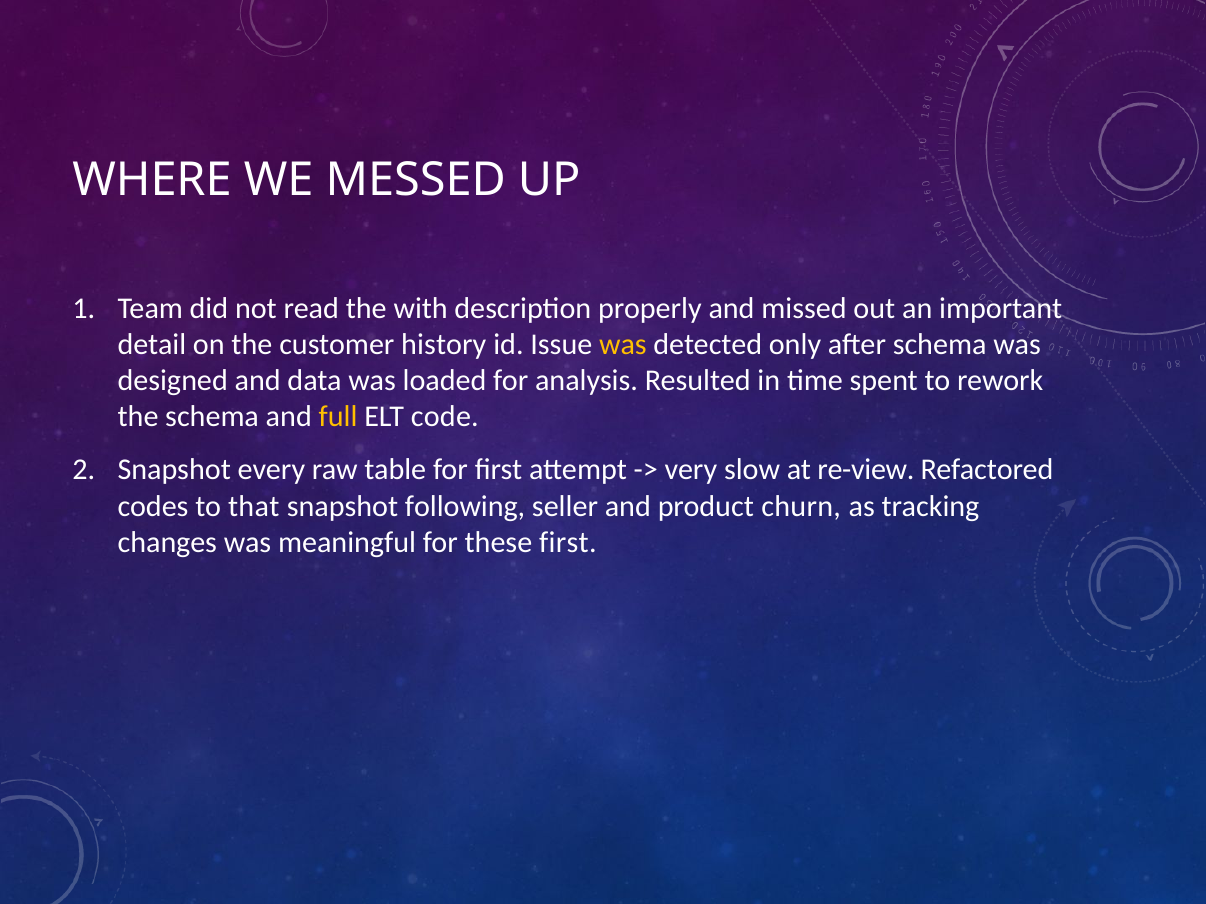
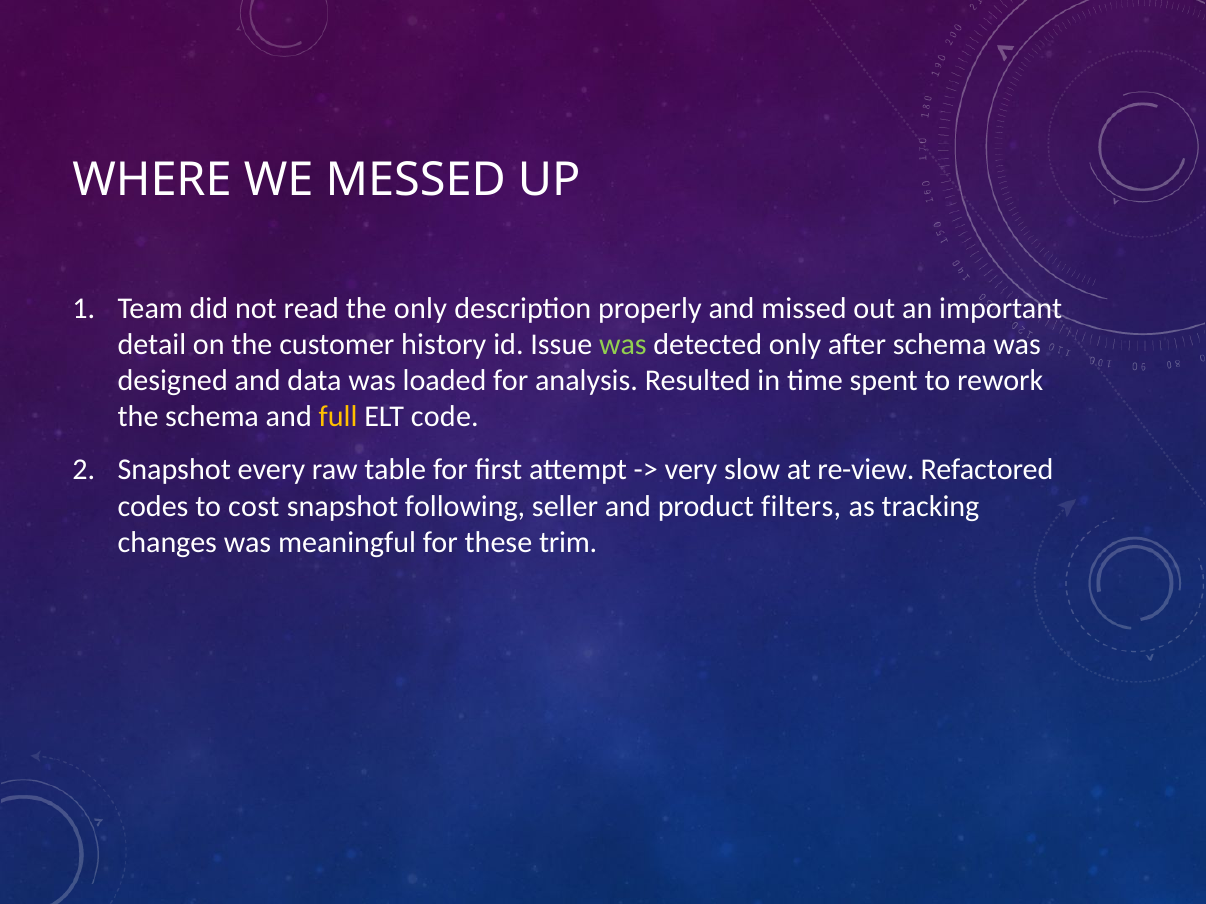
the with: with -> only
was at (623, 345) colour: yellow -> light green
that: that -> cost
churn: churn -> filters
these first: first -> trim
